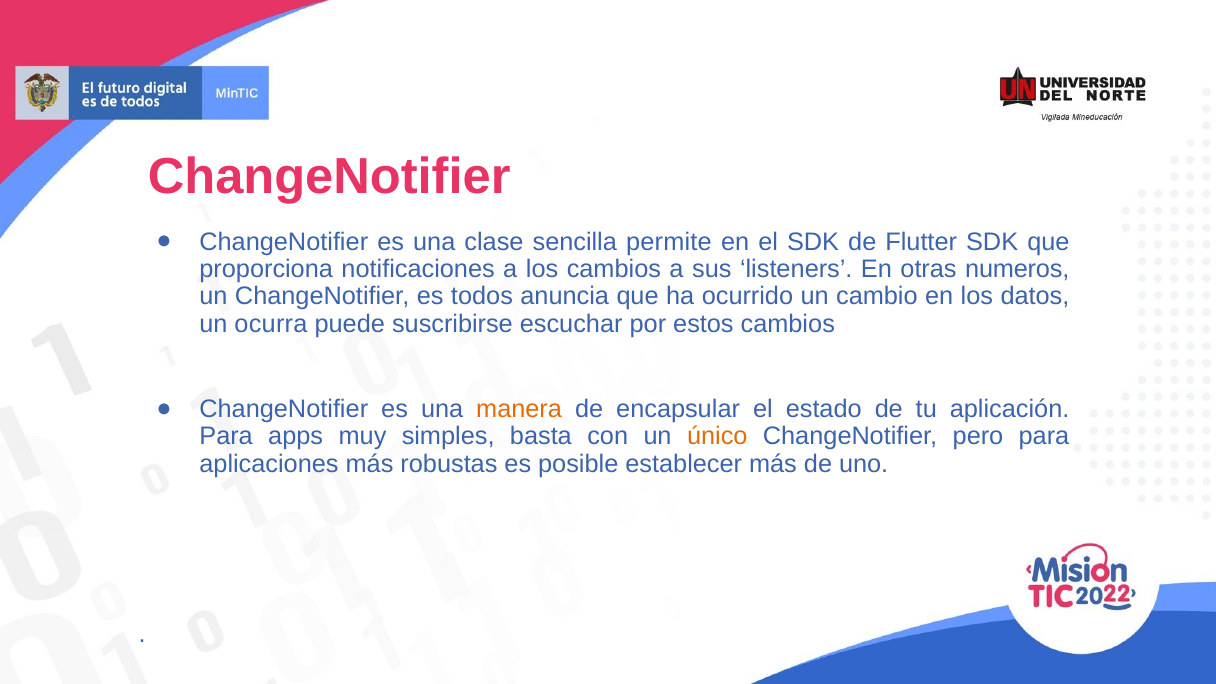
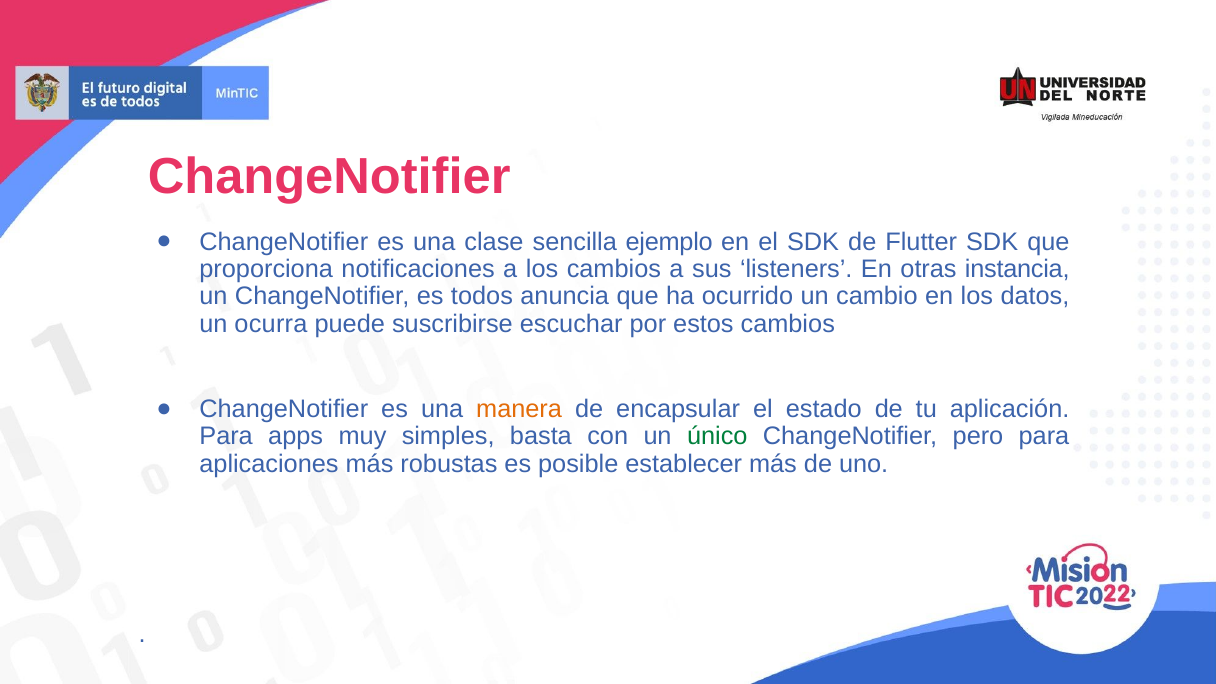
permite: permite -> ejemplo
numeros: numeros -> instancia
único colour: orange -> green
